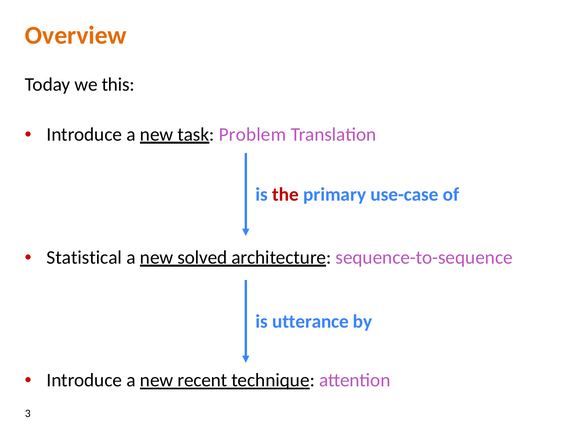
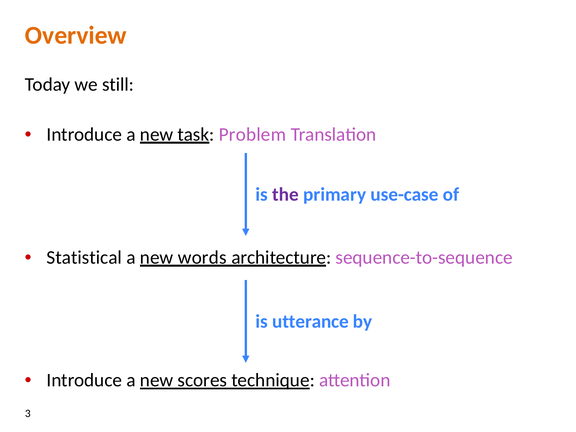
this: this -> still
the colour: red -> purple
solved: solved -> words
recent: recent -> scores
